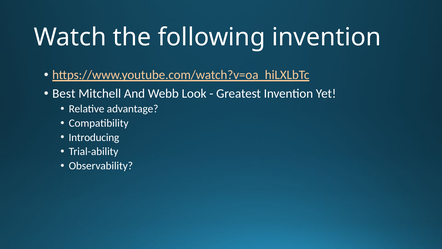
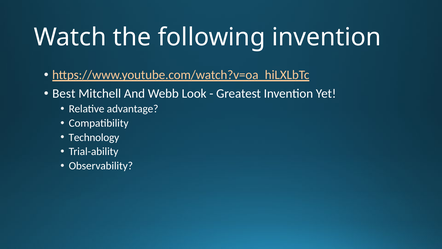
Introducing: Introducing -> Technology
